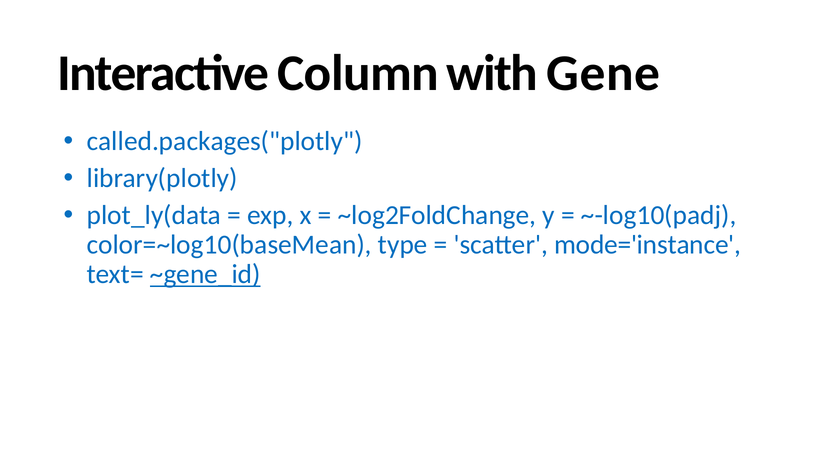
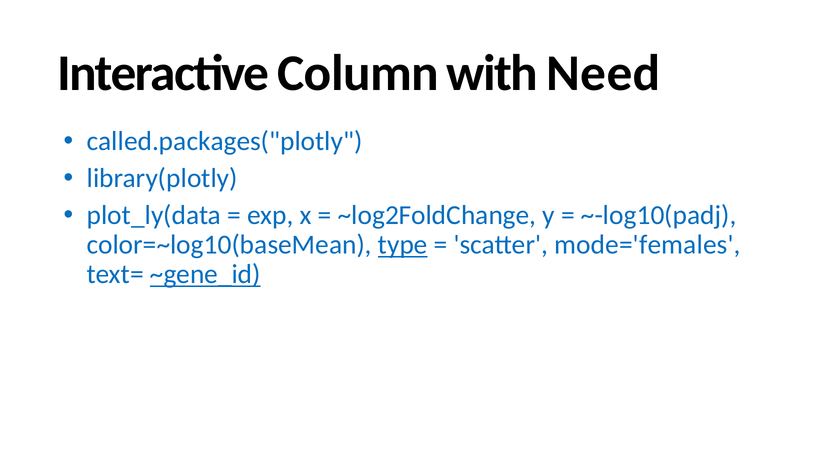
Gene: Gene -> Need
type underline: none -> present
mode='instance: mode='instance -> mode='females
